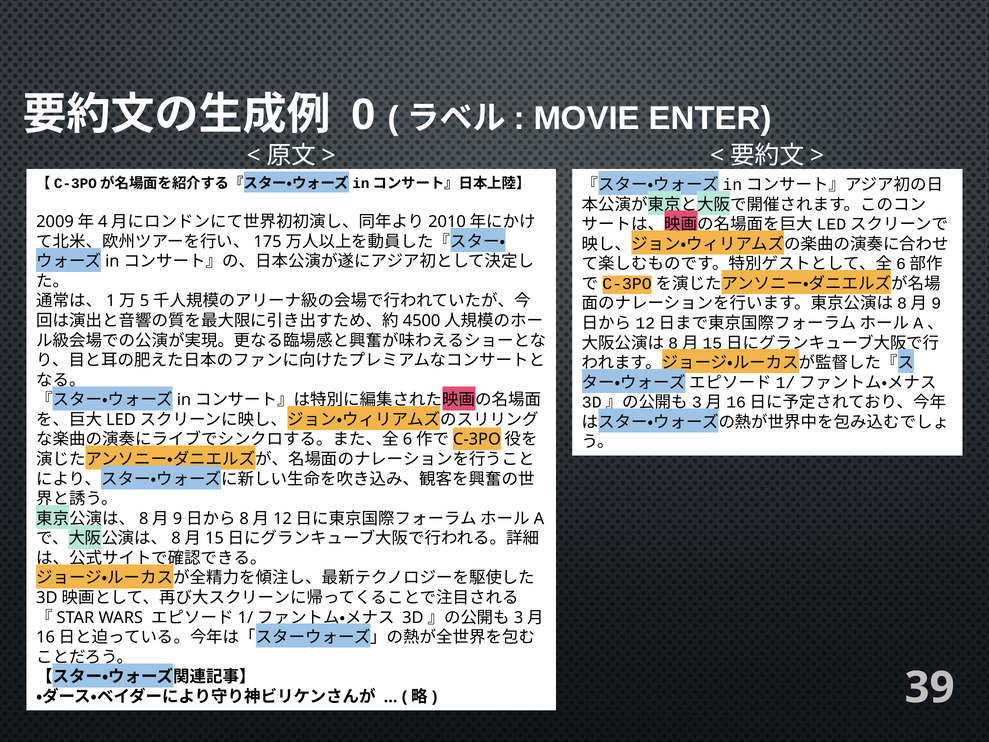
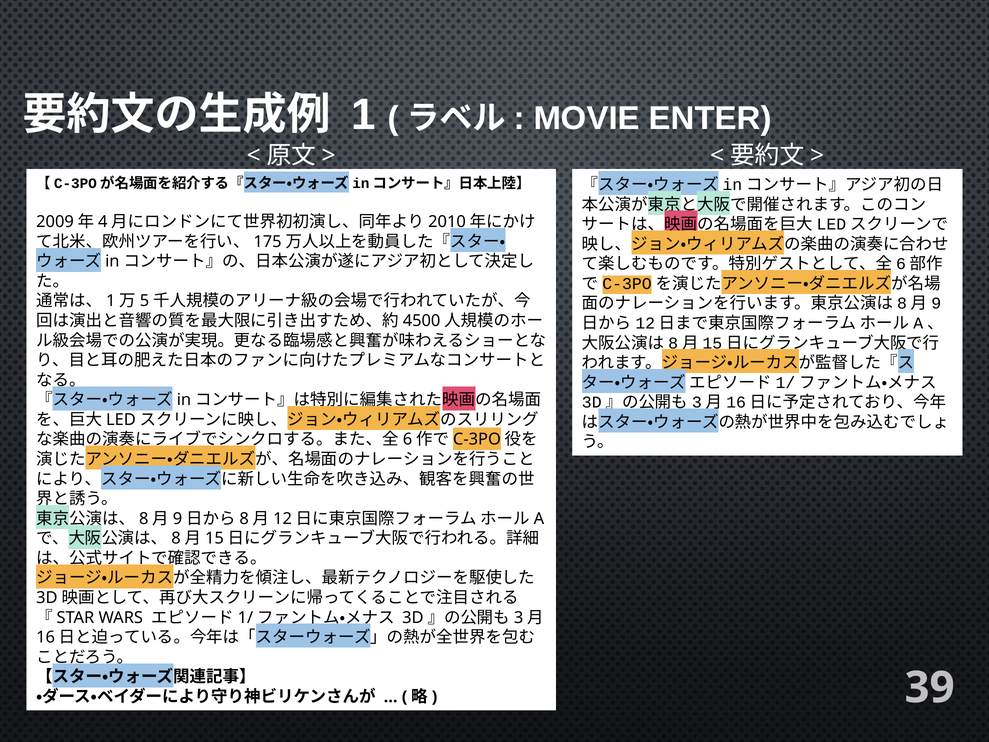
0: 0 -> 1
